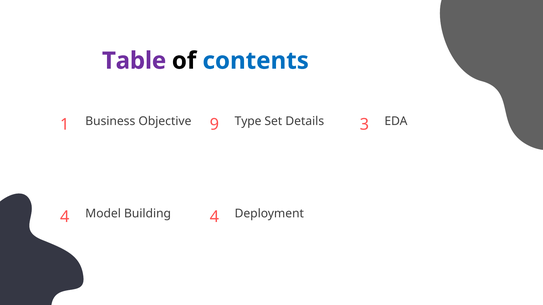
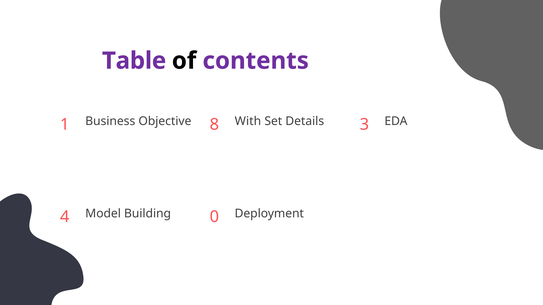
contents colour: blue -> purple
Type: Type -> With
9: 9 -> 8
4 4: 4 -> 0
